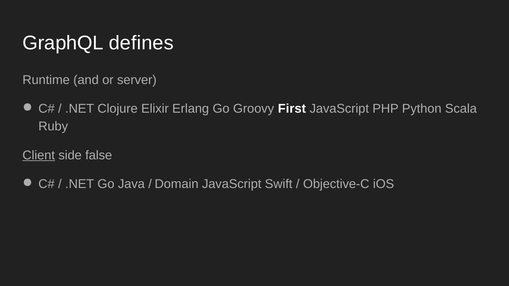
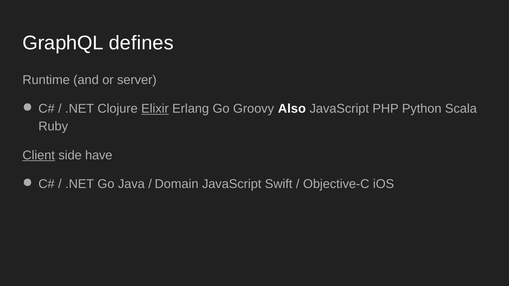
Elixir underline: none -> present
First: First -> Also
false: false -> have
